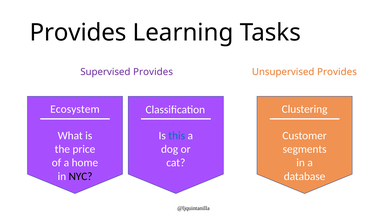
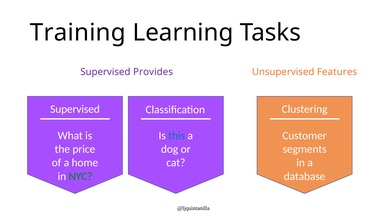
Provides at (78, 32): Provides -> Training
Unsupervised Provides: Provides -> Features
Ecosystem at (75, 109): Ecosystem -> Supervised
NYC colour: black -> green
